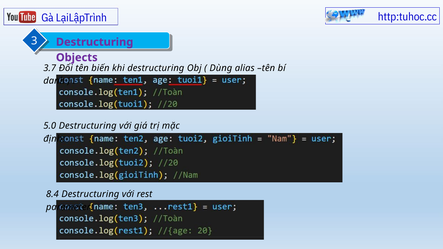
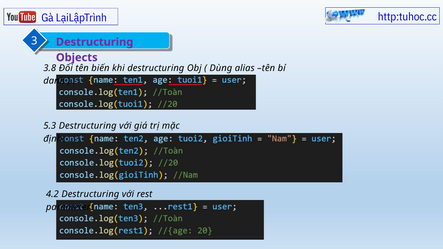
3.7: 3.7 -> 3.8
5.0: 5.0 -> 5.3
8.4: 8.4 -> 4.2
